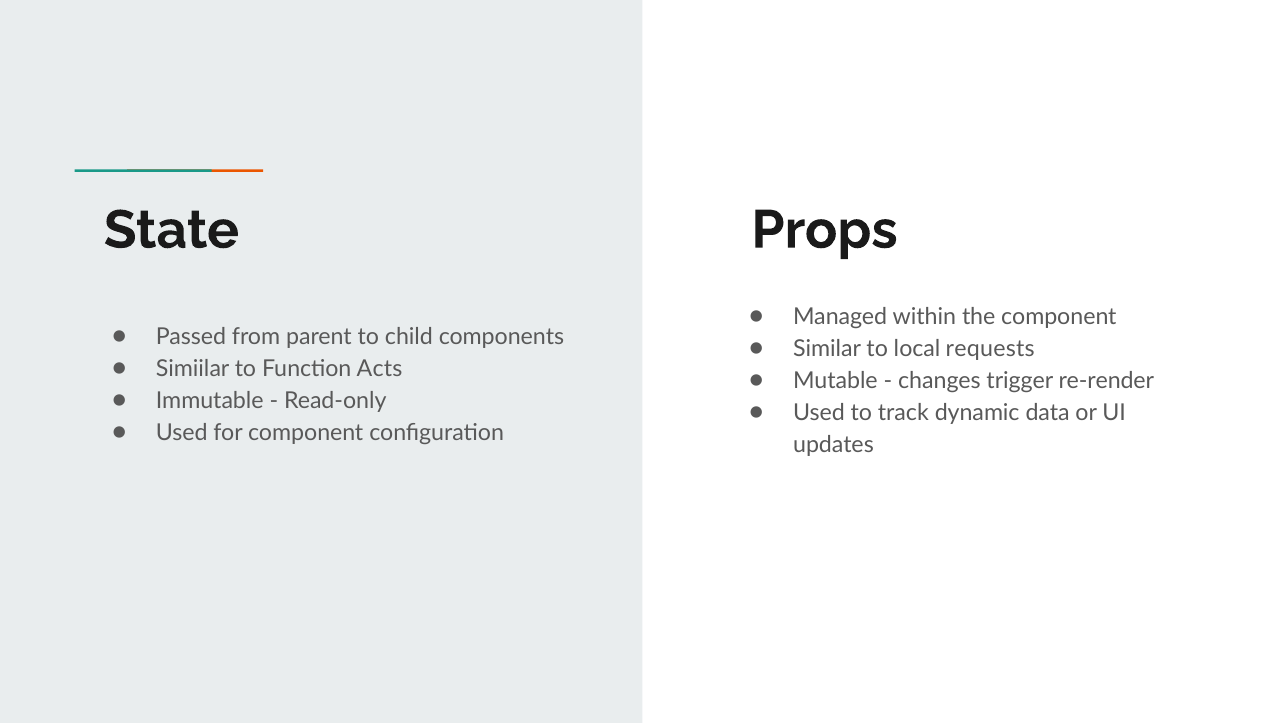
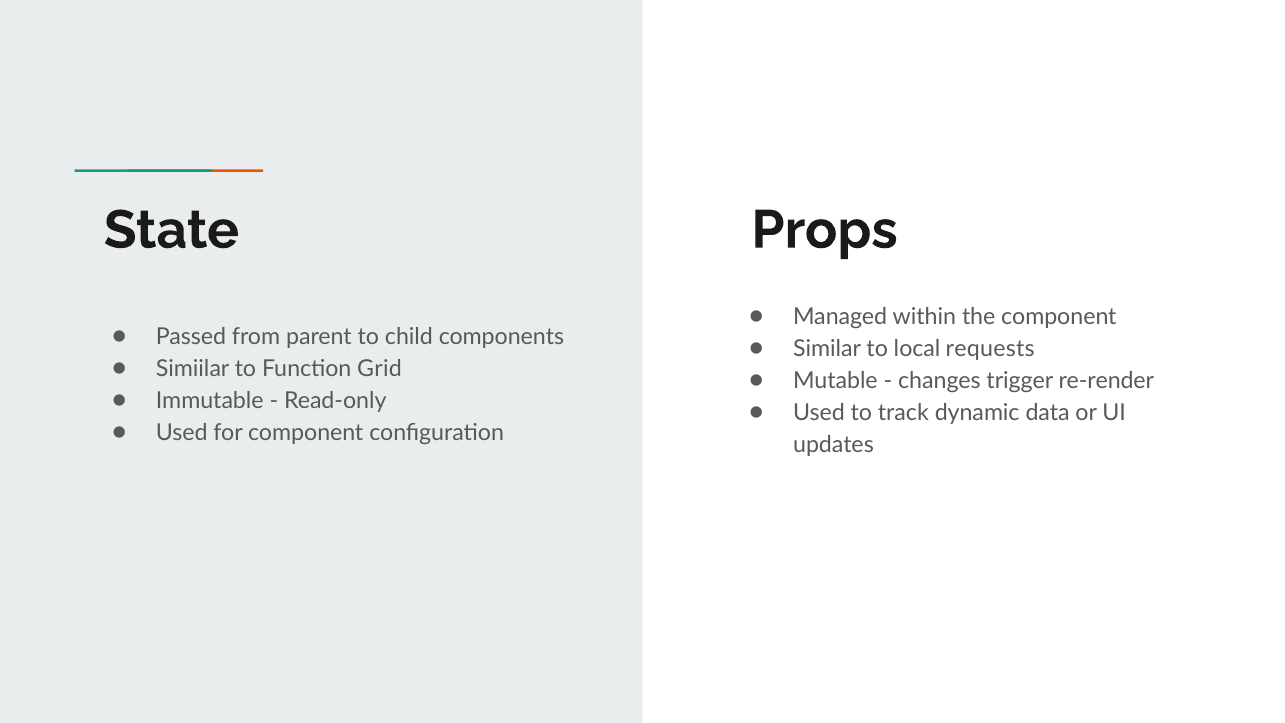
Acts: Acts -> Grid
